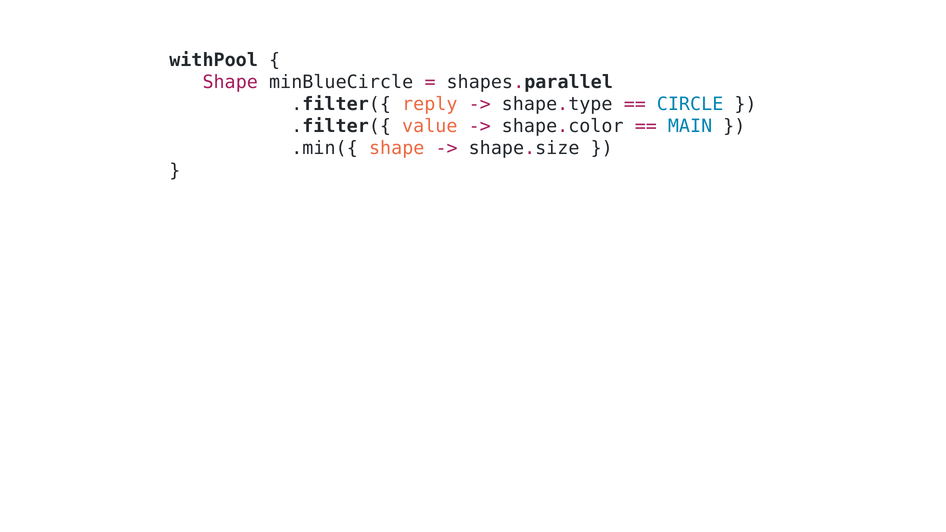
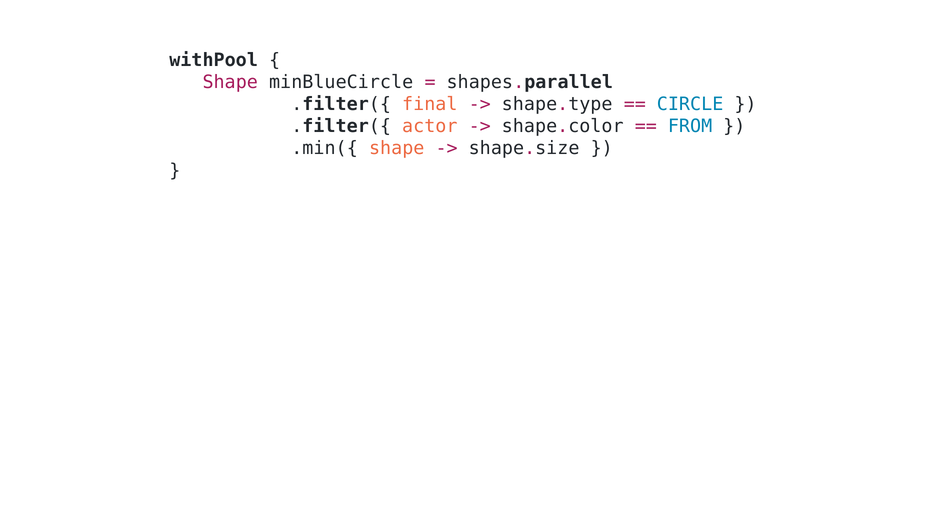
reply: reply -> final
value: value -> actor
MAIN: MAIN -> FROM
